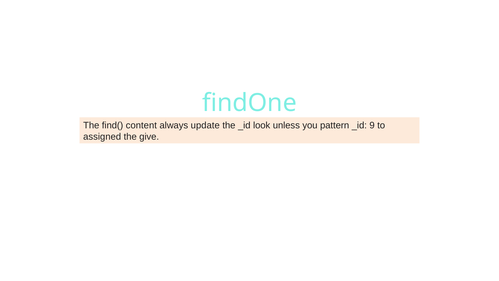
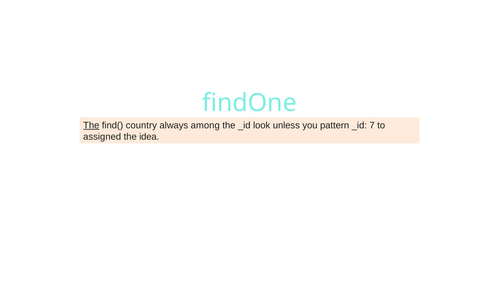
The at (91, 125) underline: none -> present
content: content -> country
update: update -> among
9: 9 -> 7
give: give -> idea
